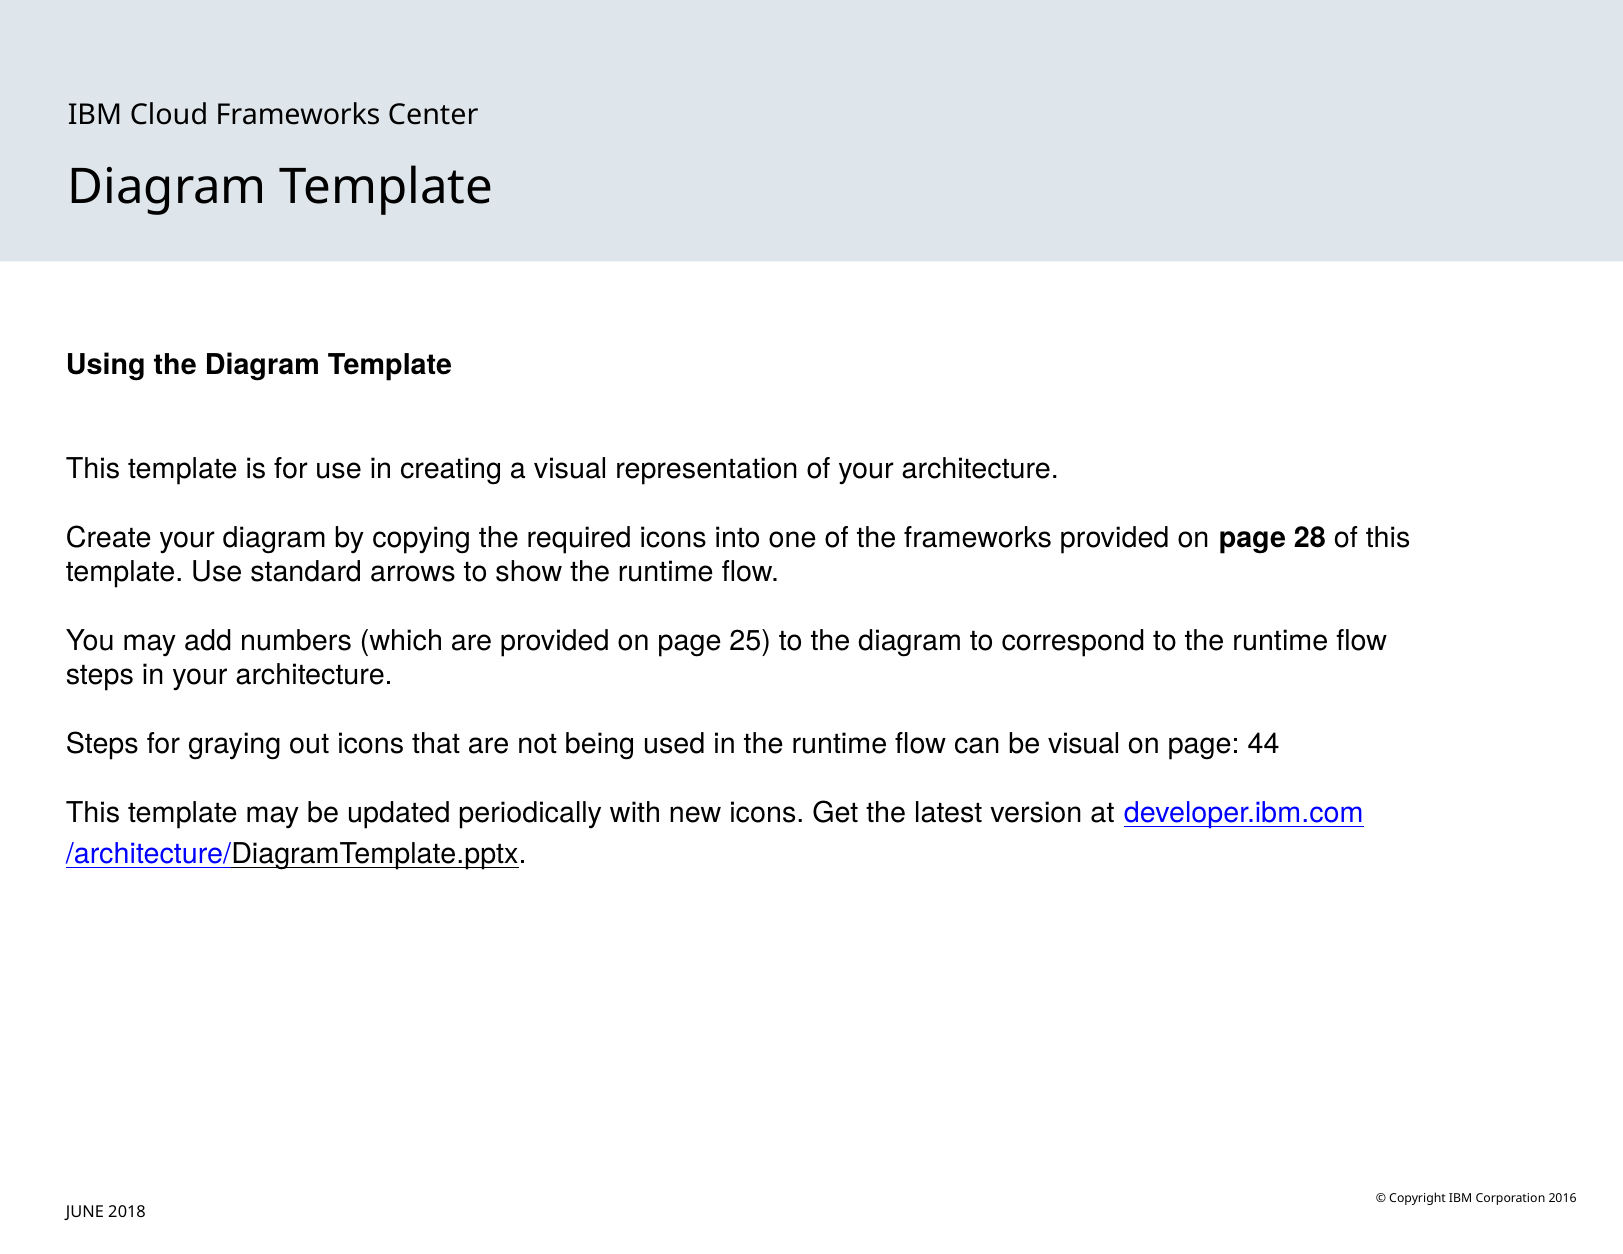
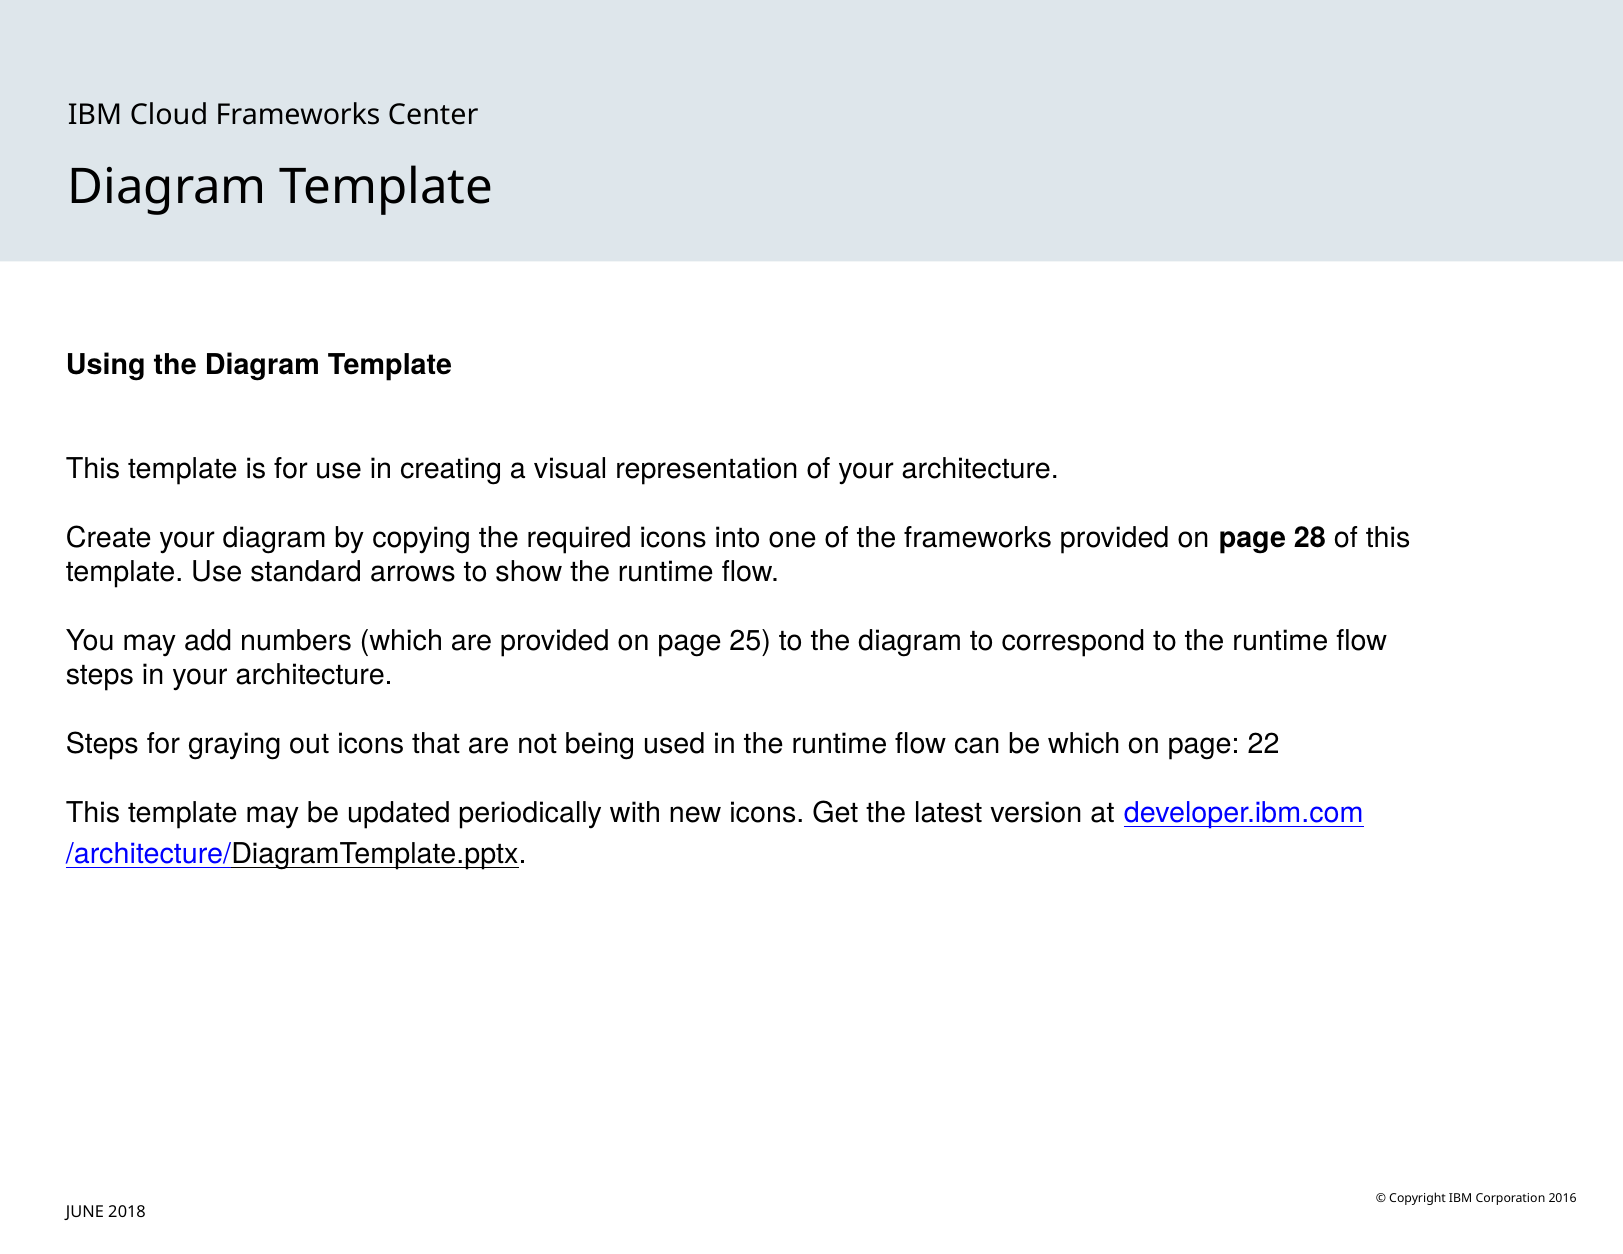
be visual: visual -> which
44: 44 -> 22
